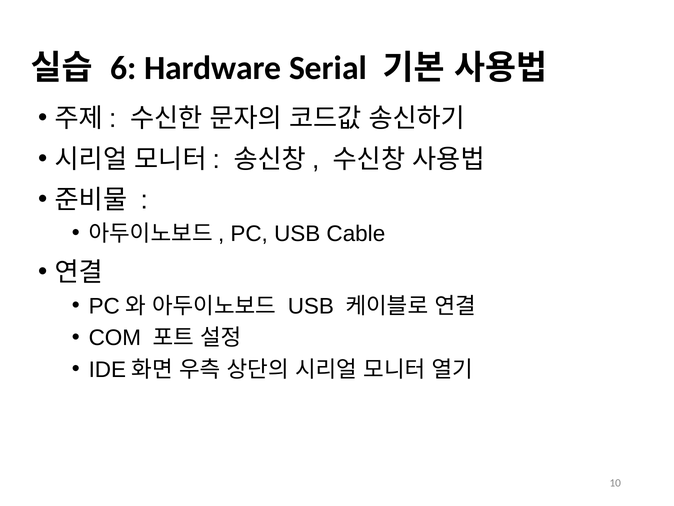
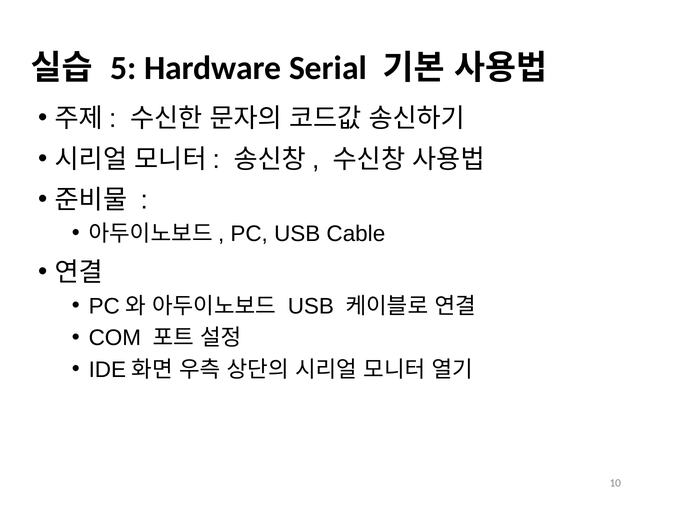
6: 6 -> 5
